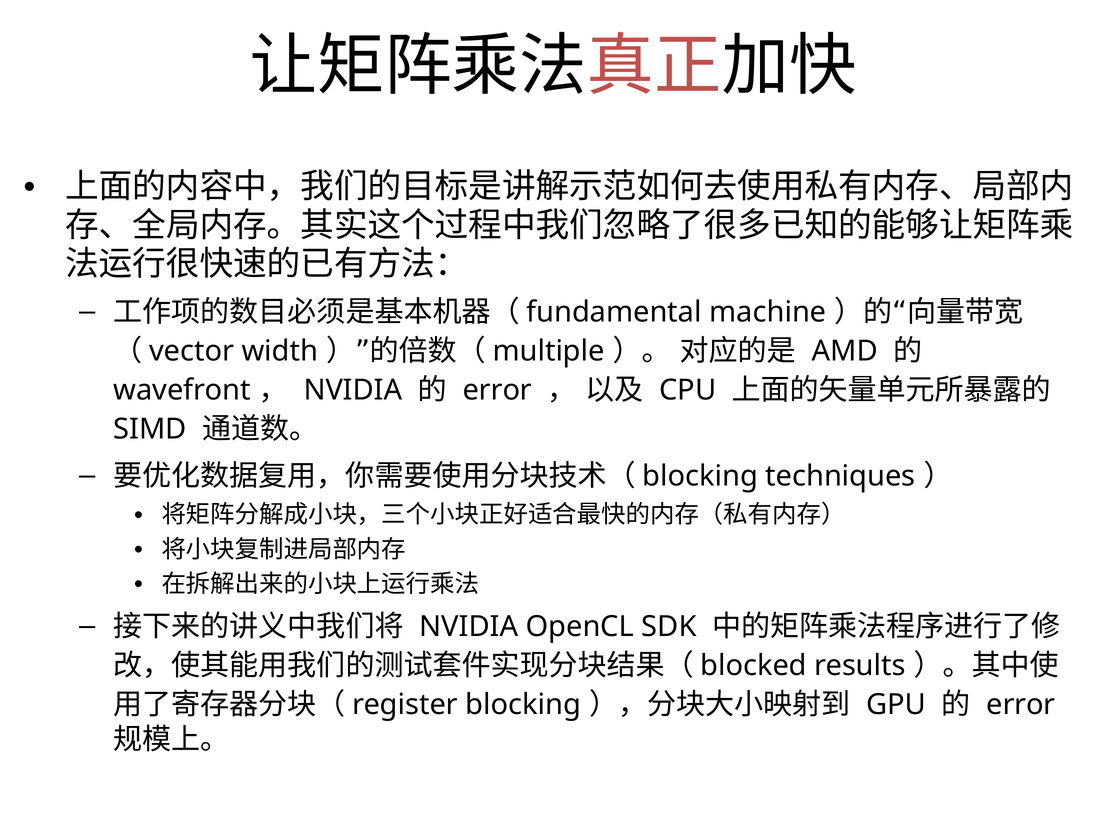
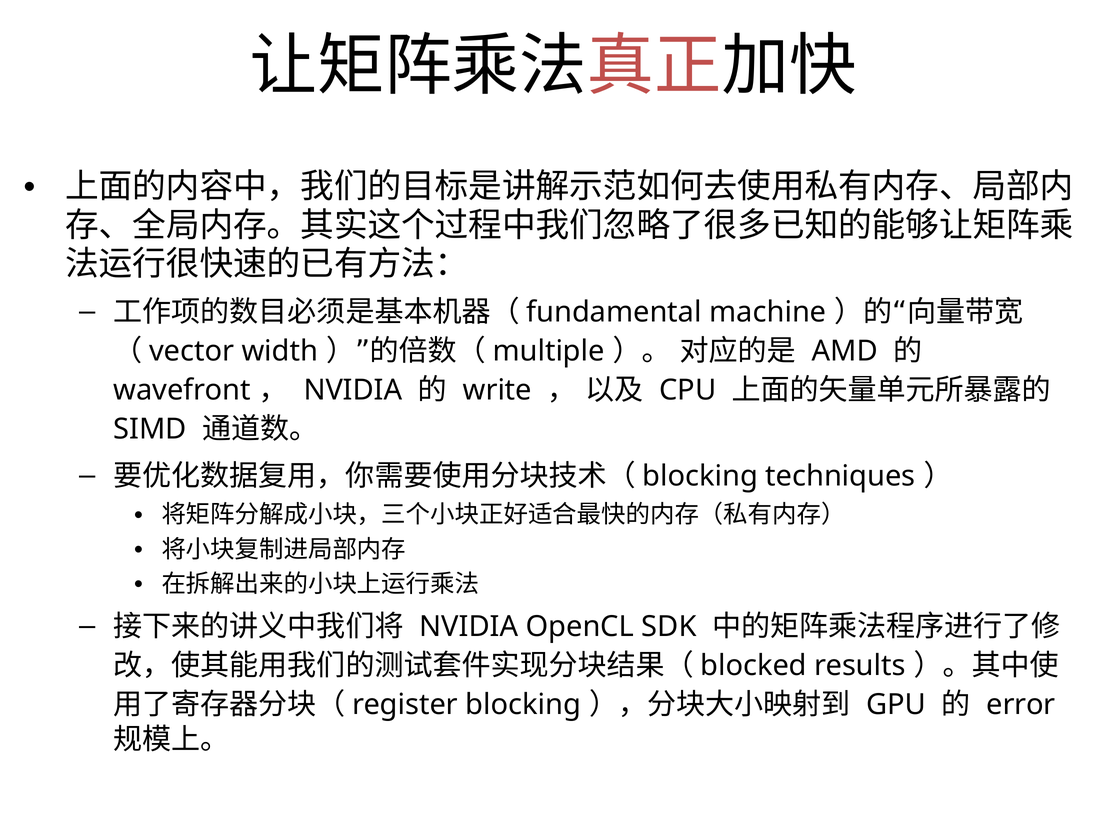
error at (497, 390): error -> write
